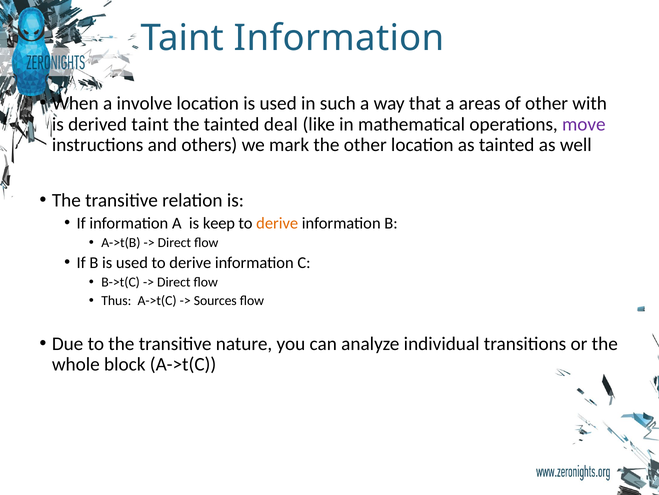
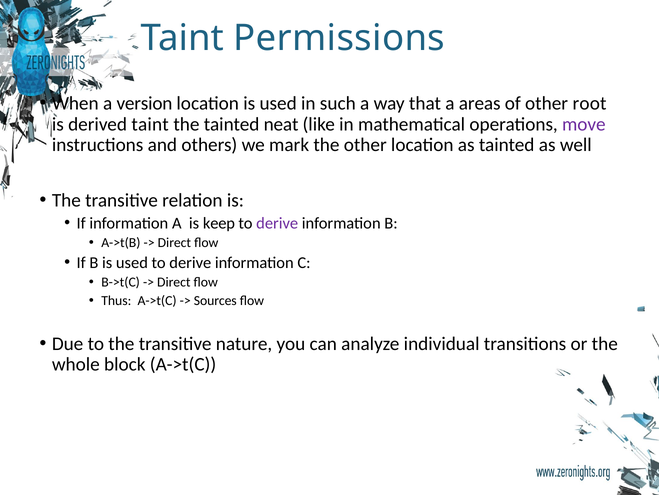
Taint Information: Information -> Permissions
involve: involve -> version
with: with -> root
deal: deal -> neat
derive at (277, 223) colour: orange -> purple
